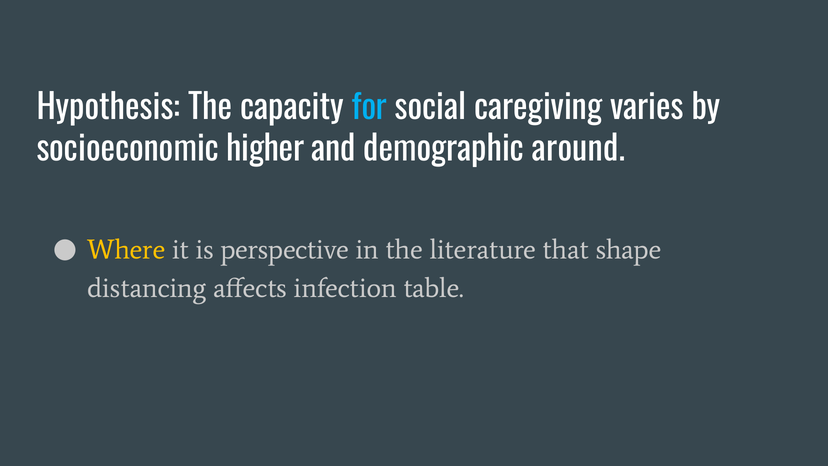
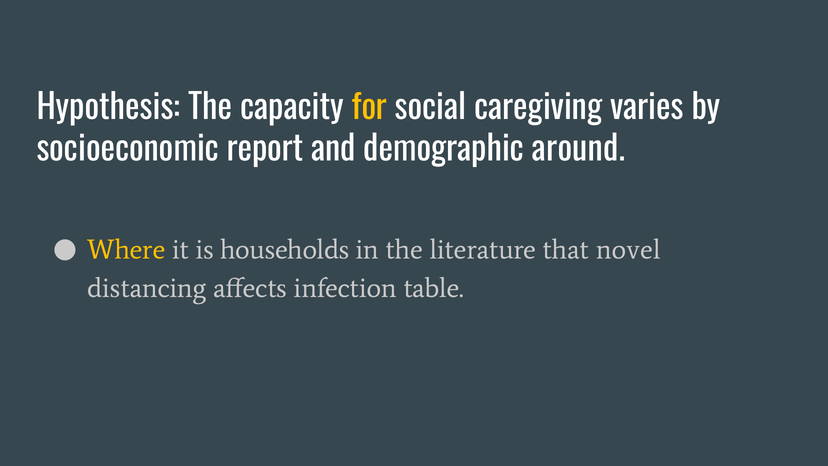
for colour: light blue -> yellow
higher: higher -> report
perspective: perspective -> households
shape: shape -> novel
